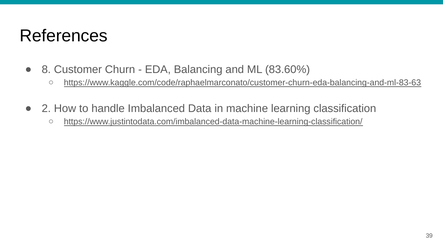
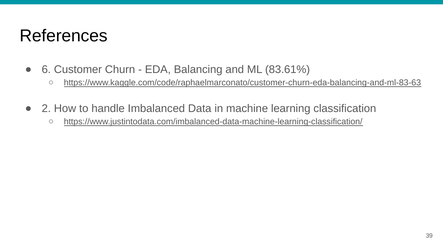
8: 8 -> 6
83.60%: 83.60% -> 83.61%
